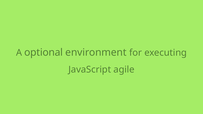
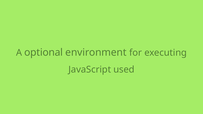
agile: agile -> used
